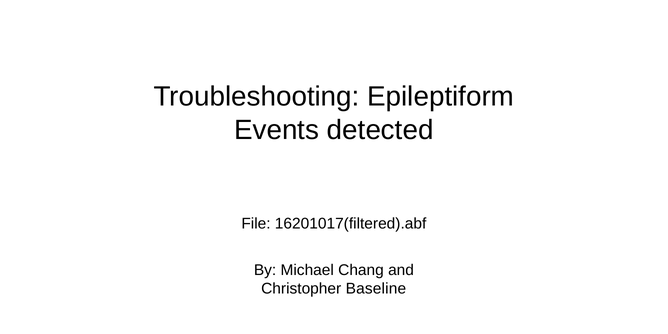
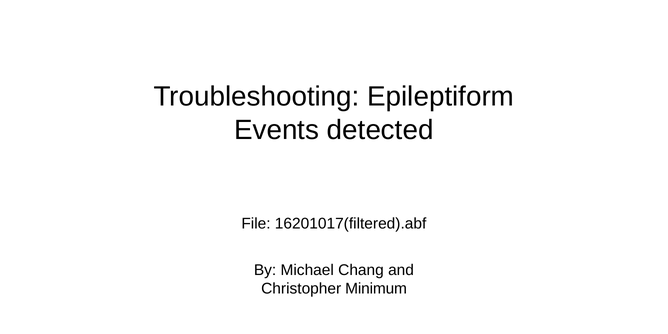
Baseline: Baseline -> Minimum
